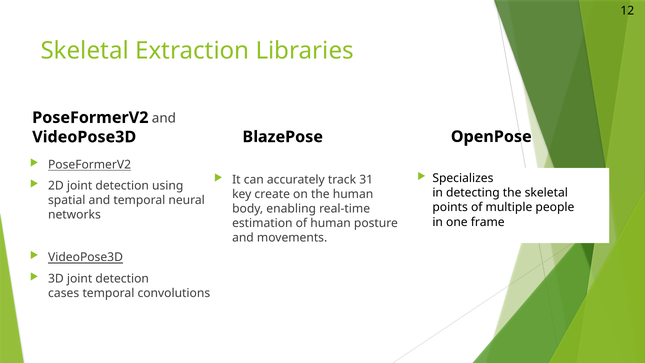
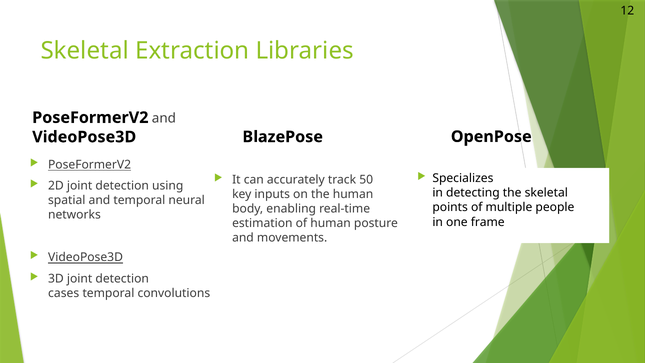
31: 31 -> 50
create: create -> inputs
